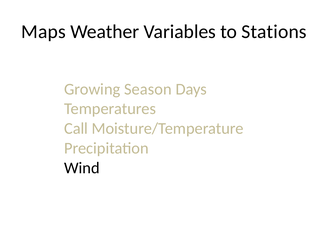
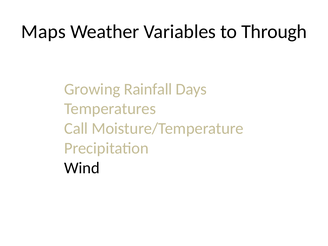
Stations: Stations -> Through
Season: Season -> Rainfall
